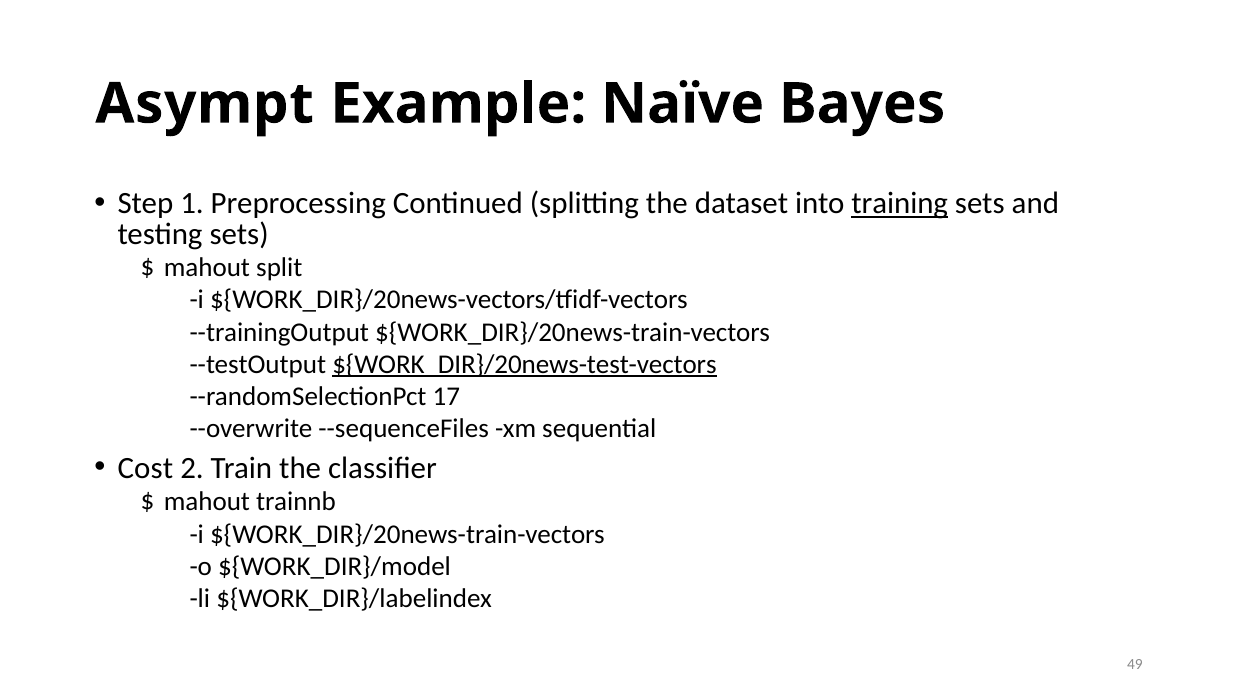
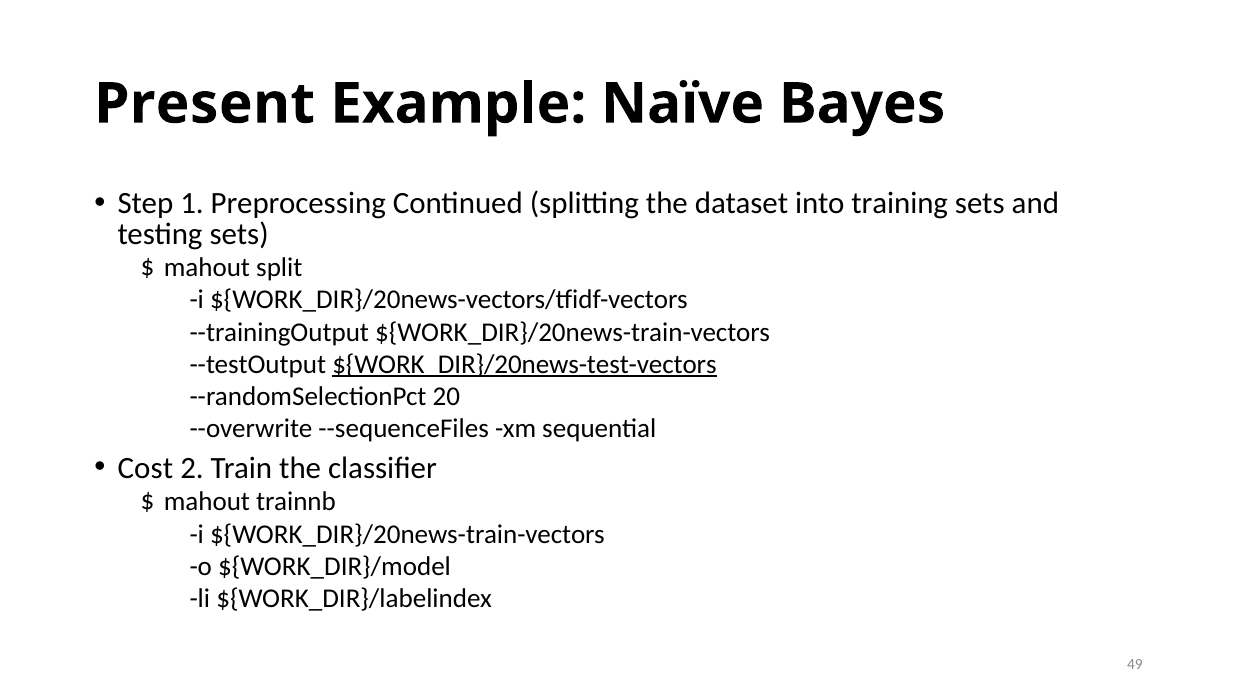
Asympt: Asympt -> Present
training underline: present -> none
17: 17 -> 20
